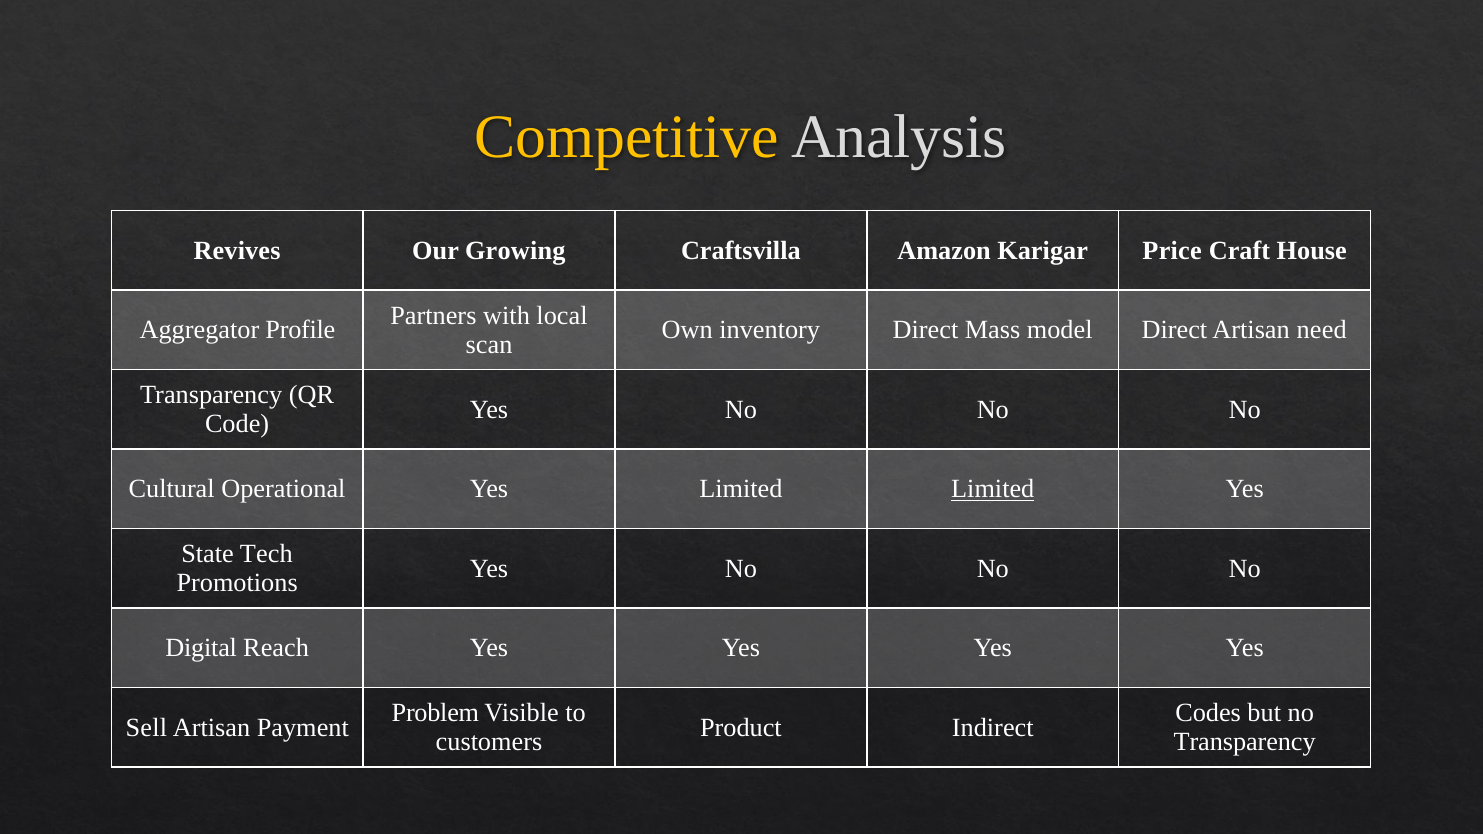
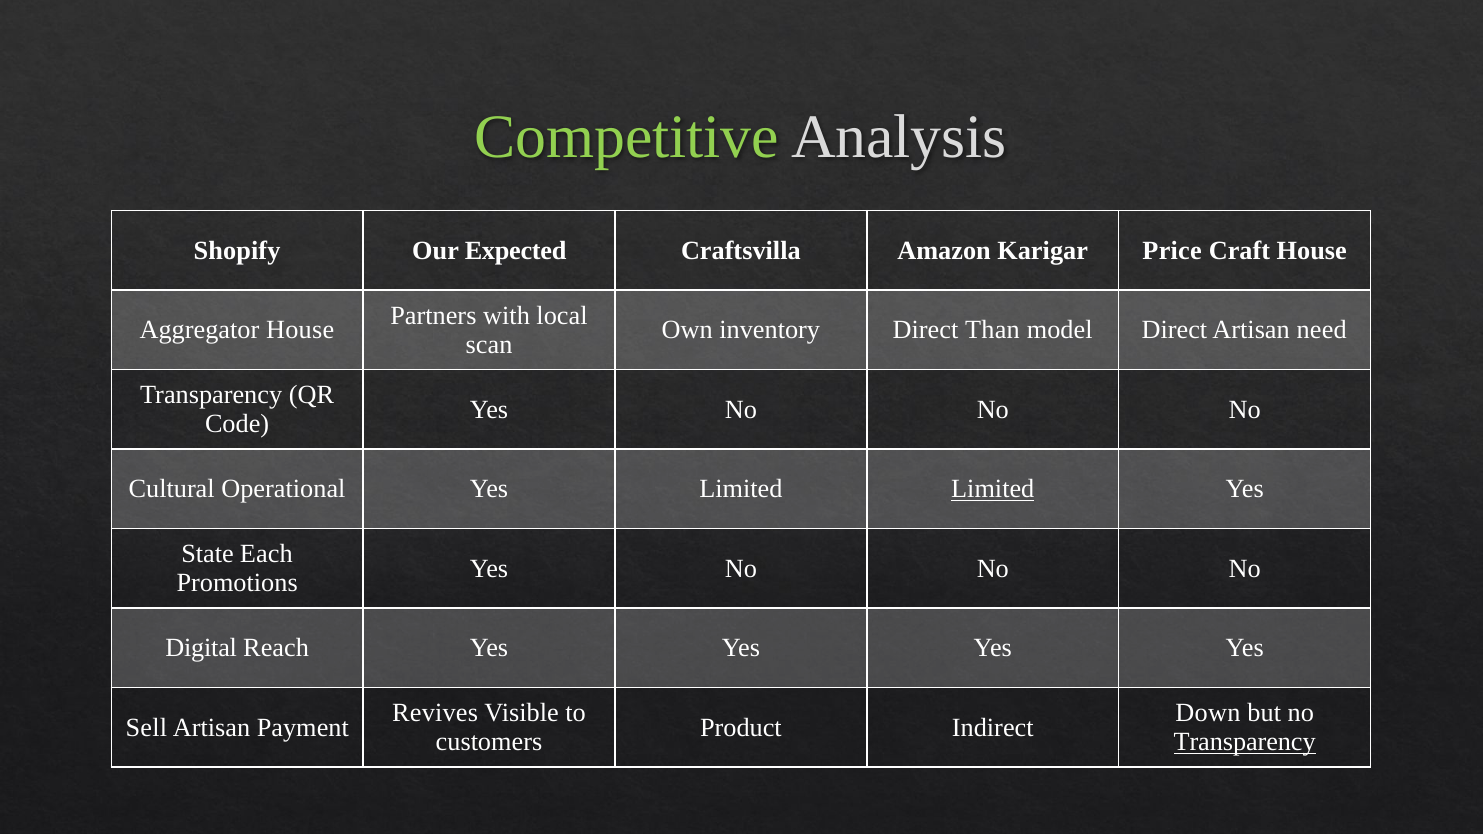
Competitive colour: yellow -> light green
Revives: Revives -> Shopify
Growing: Growing -> Expected
Aggregator Profile: Profile -> House
Mass: Mass -> Than
Tech: Tech -> Each
Problem: Problem -> Revives
Codes: Codes -> Down
Transparency at (1245, 742) underline: none -> present
